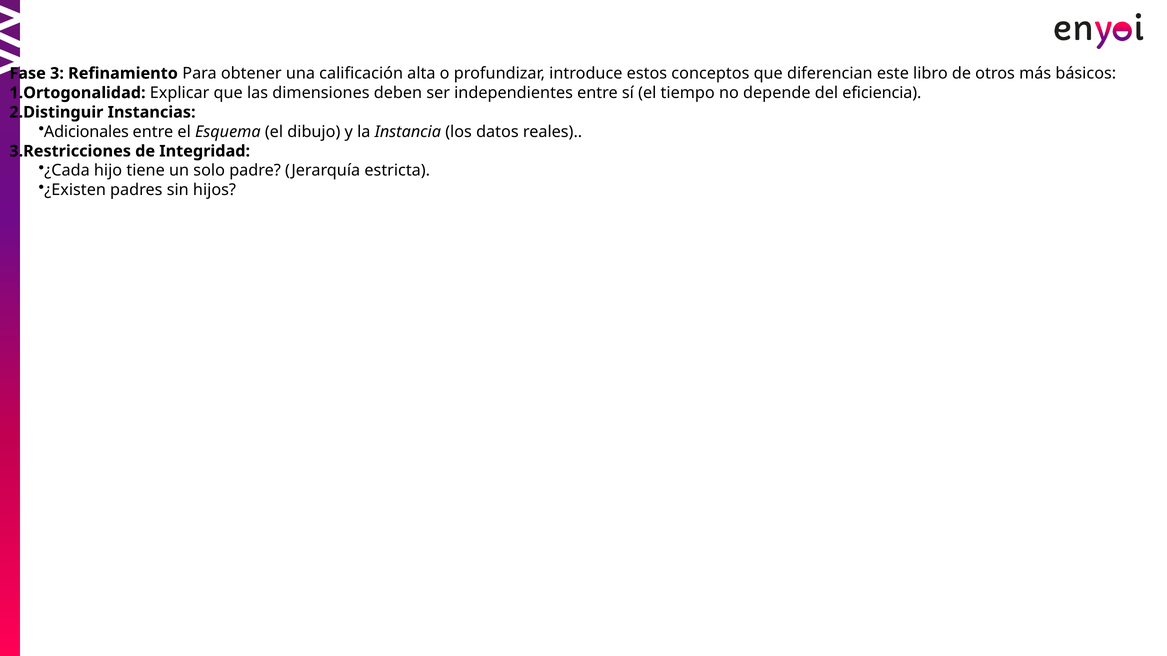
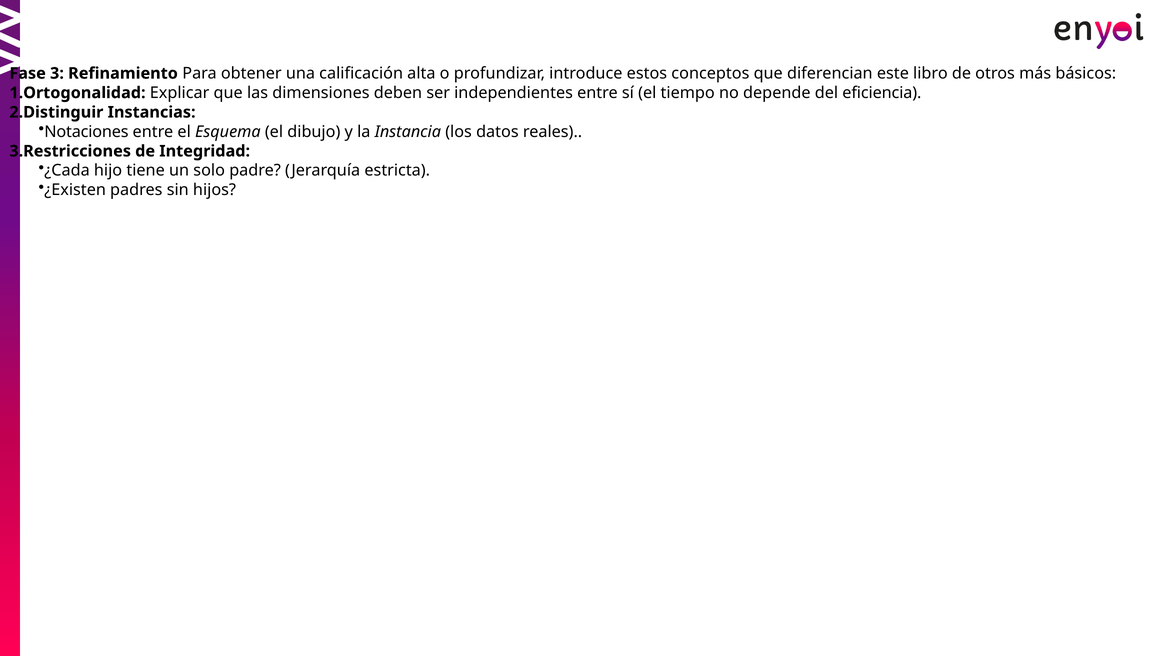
Adicionales: Adicionales -> Notaciones
